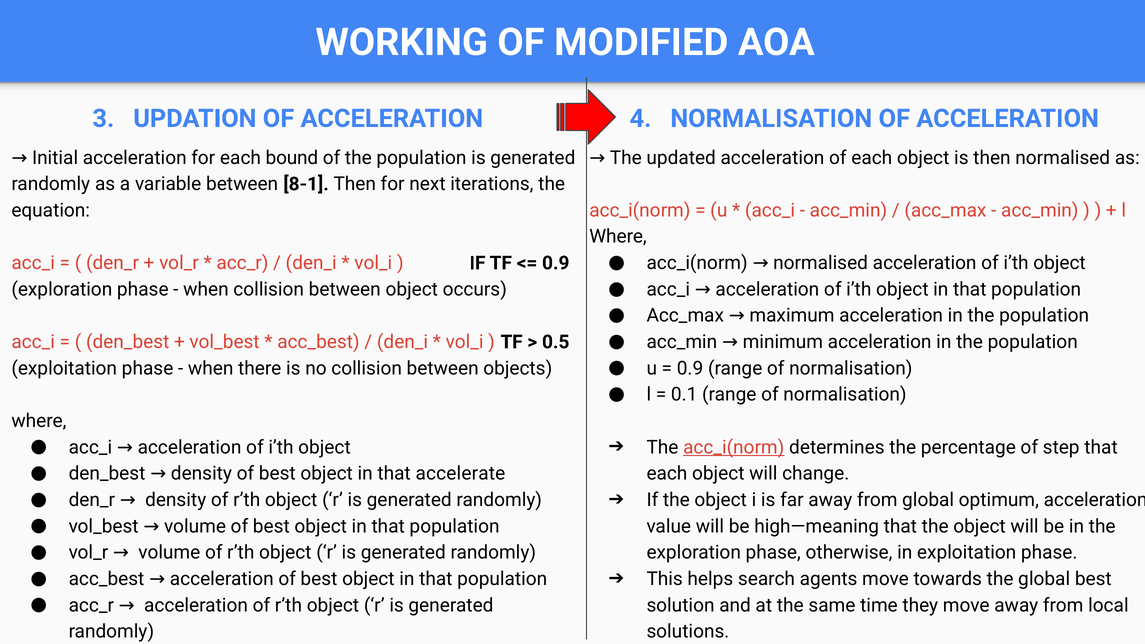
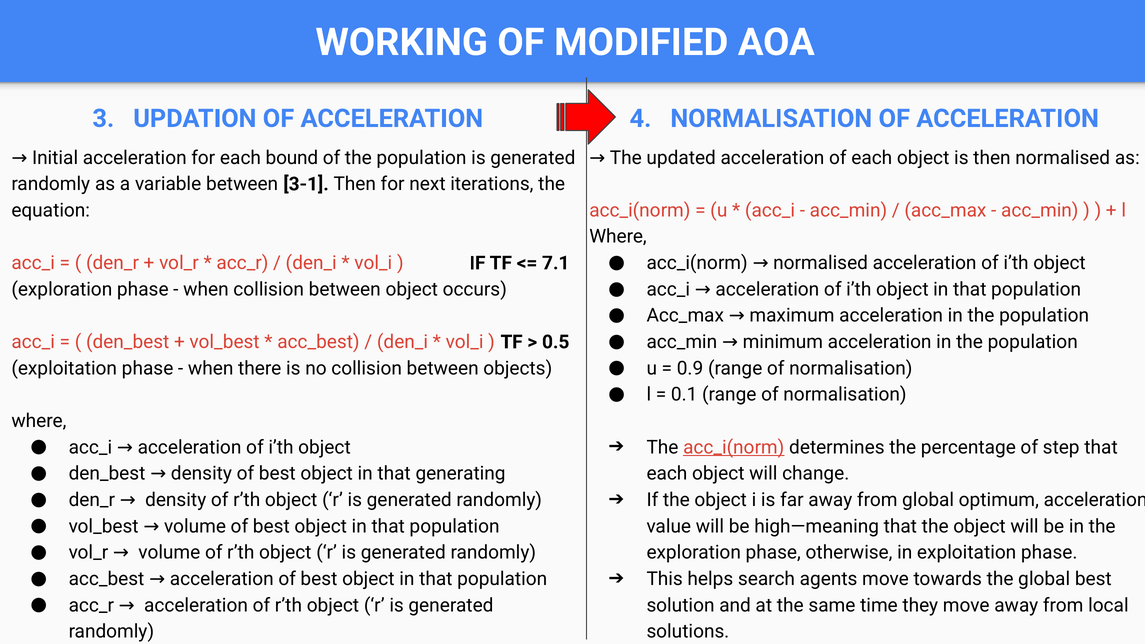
8-1: 8-1 -> 3-1
0.9 at (556, 263): 0.9 -> 7.1
accelerate: accelerate -> generating
